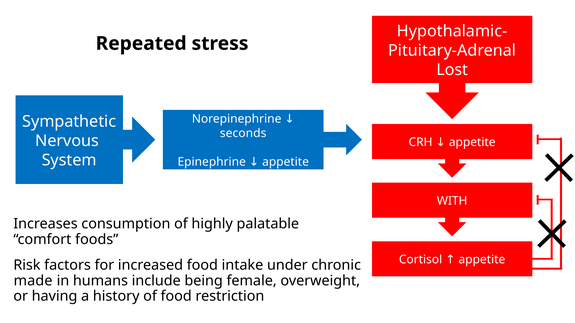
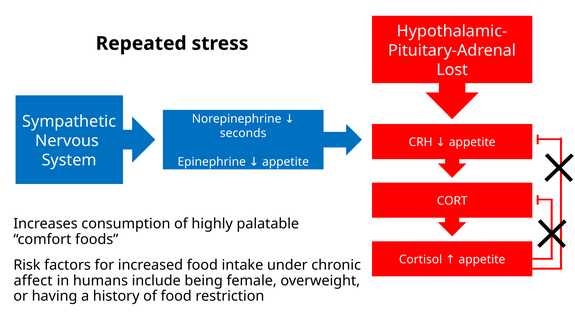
WITH: WITH -> CORT
made: made -> affect
